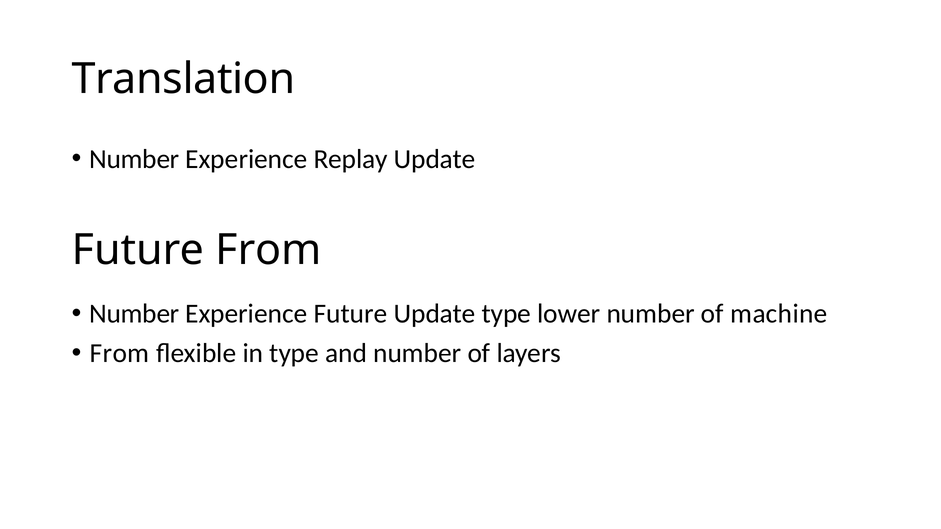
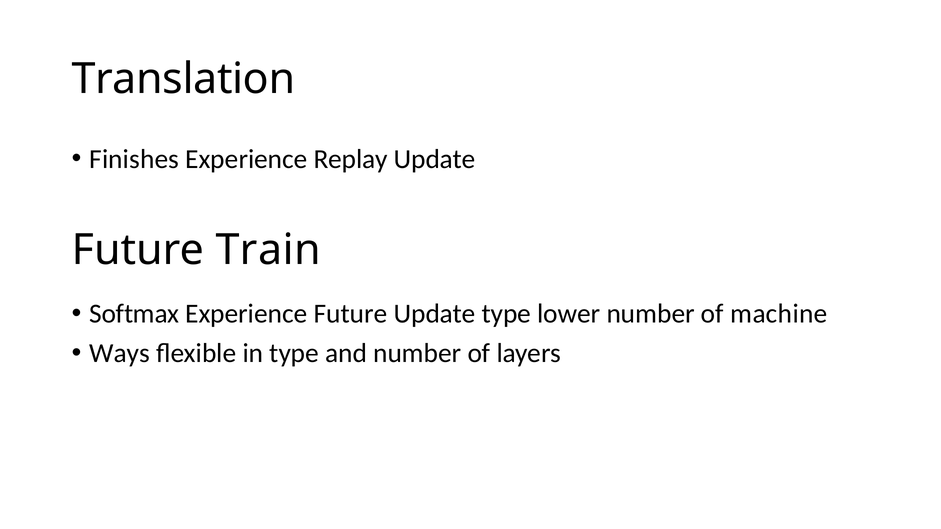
Number at (134, 159): Number -> Finishes
Future From: From -> Train
Number at (134, 314): Number -> Softmax
From at (120, 353): From -> Ways
